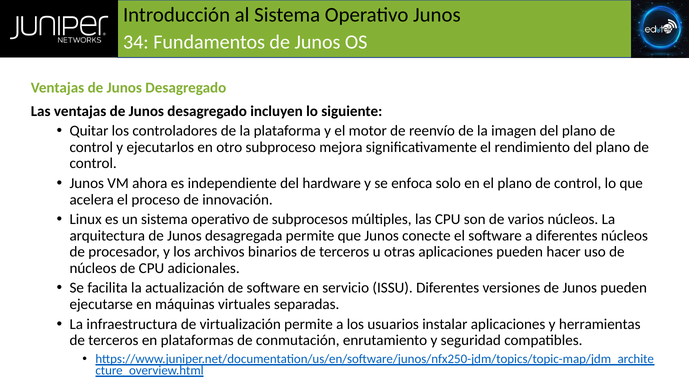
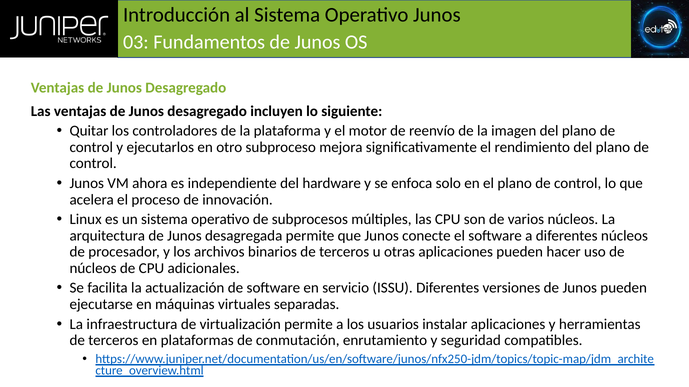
34: 34 -> 03
